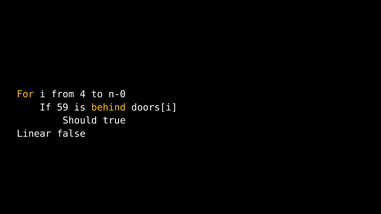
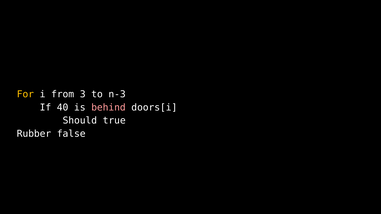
4: 4 -> 3
n-0: n-0 -> n-3
59: 59 -> 40
behind colour: yellow -> pink
Linear: Linear -> Rubber
